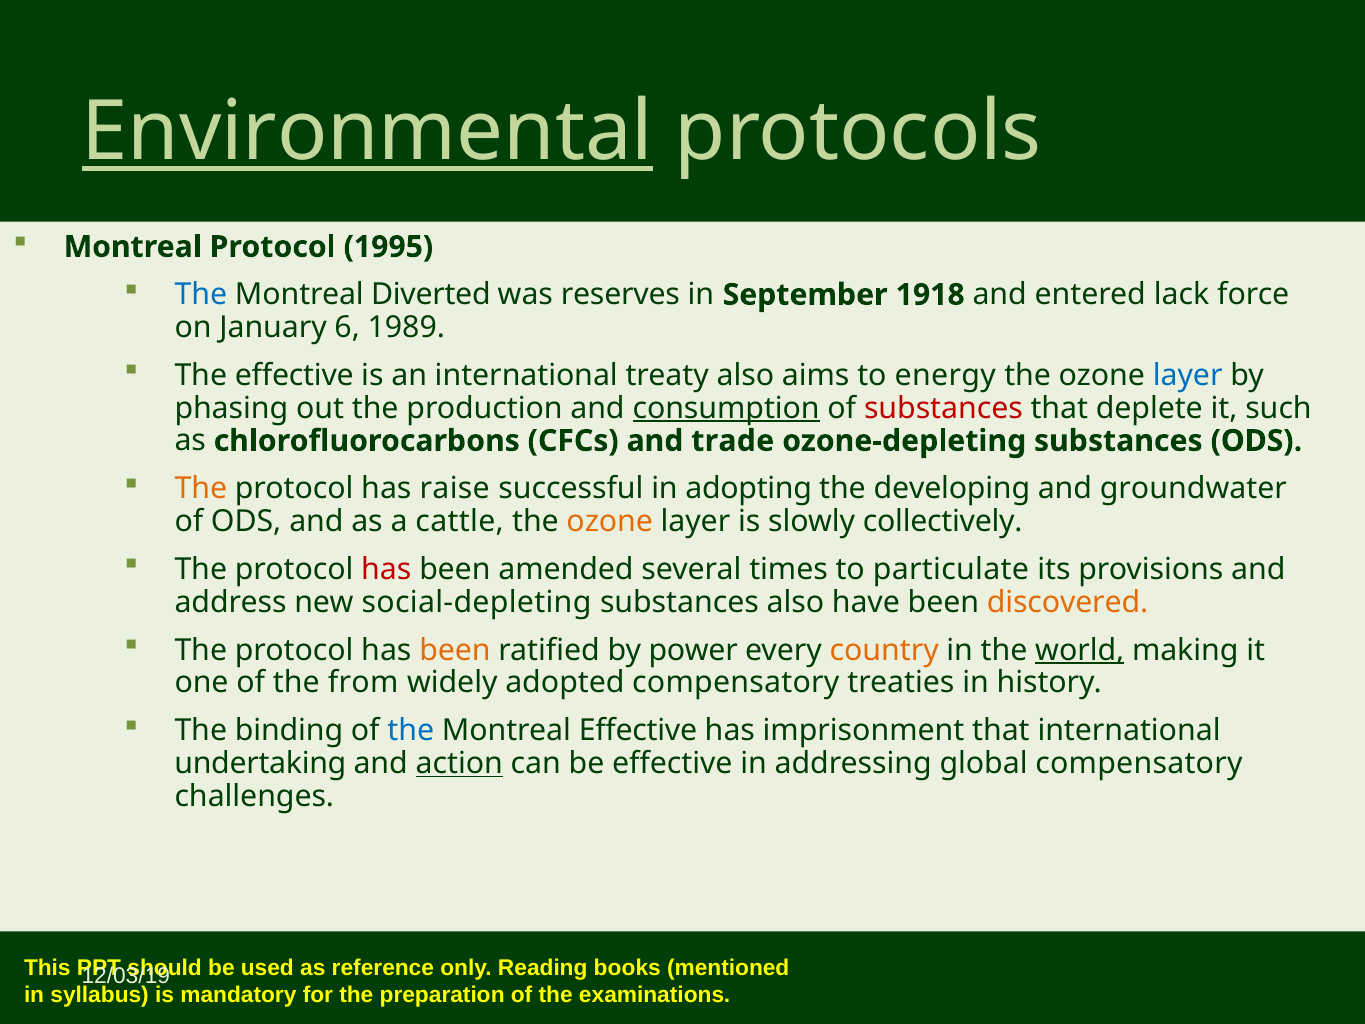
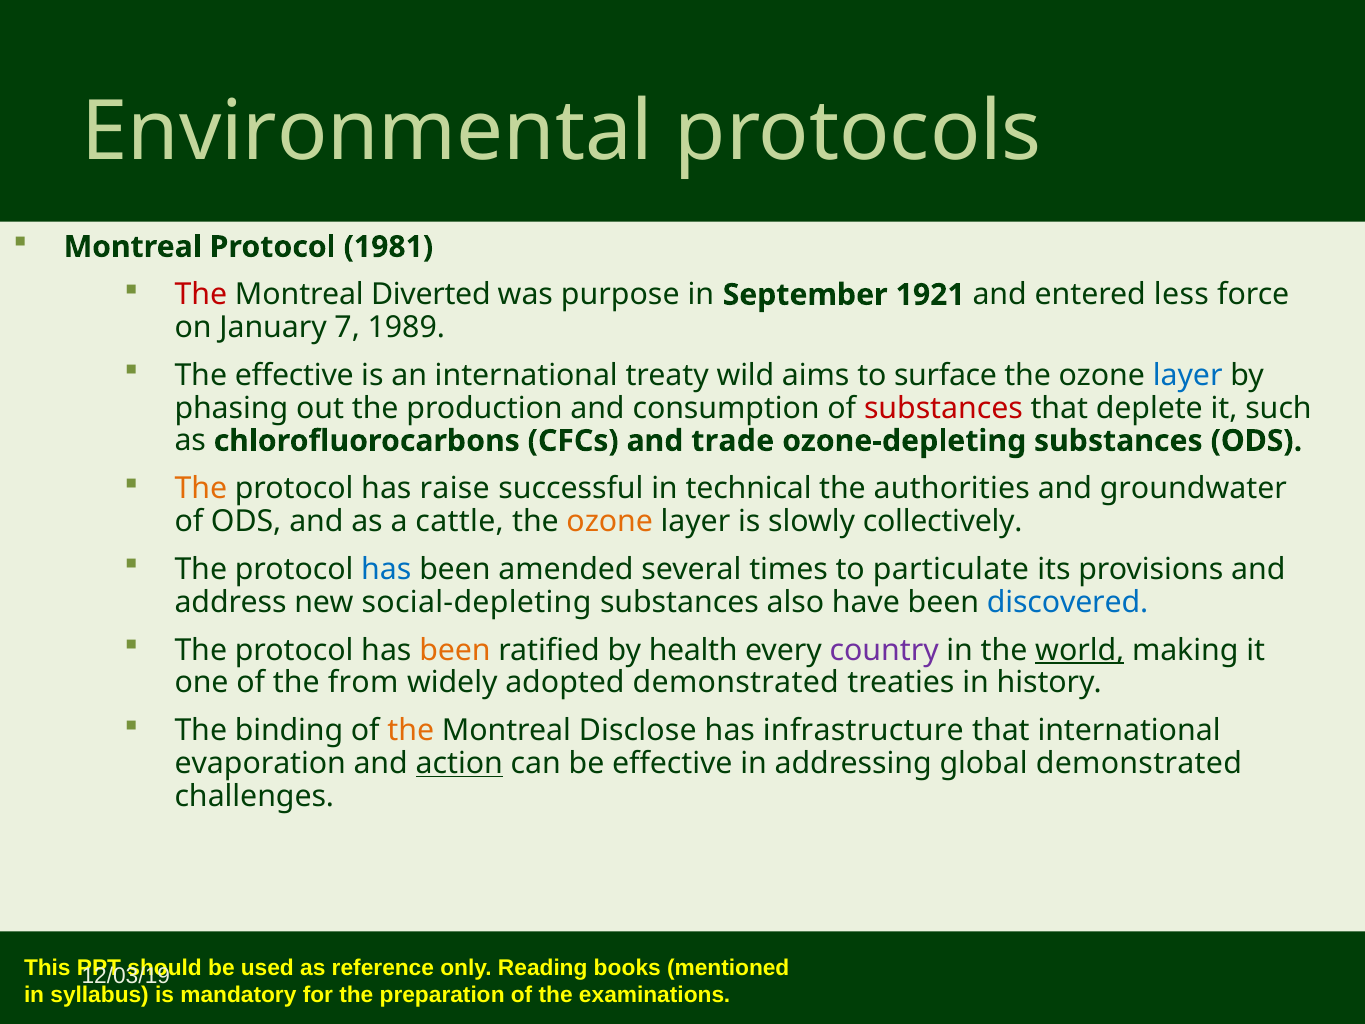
Environmental underline: present -> none
1995: 1995 -> 1981
The at (201, 295) colour: blue -> red
reserves: reserves -> purpose
1918: 1918 -> 1921
lack: lack -> less
6: 6 -> 7
treaty also: also -> wild
energy: energy -> surface
consumption underline: present -> none
adopting: adopting -> technical
developing: developing -> authorities
has at (386, 569) colour: red -> blue
discovered colour: orange -> blue
power: power -> health
country colour: orange -> purple
adopted compensatory: compensatory -> demonstrated
the at (411, 730) colour: blue -> orange
Montreal Effective: Effective -> Disclose
imprisonment: imprisonment -> infrastructure
undertaking: undertaking -> evaporation
global compensatory: compensatory -> demonstrated
